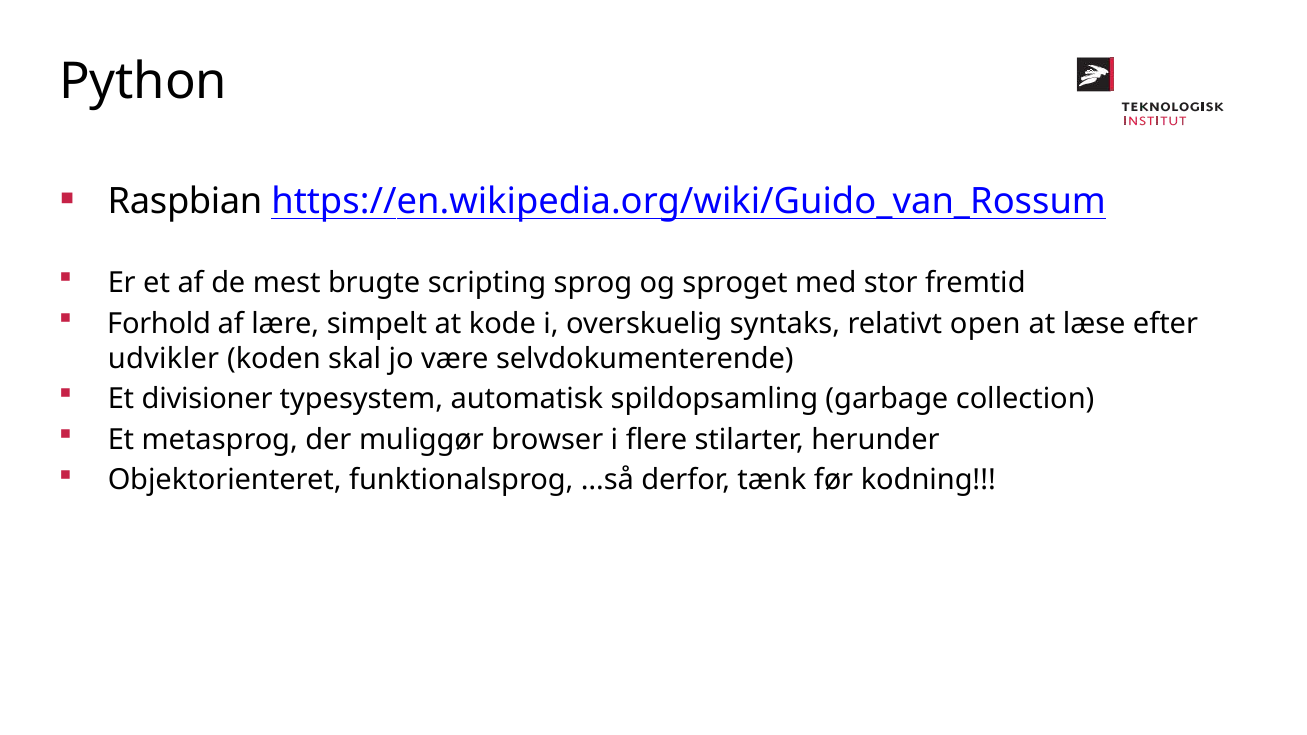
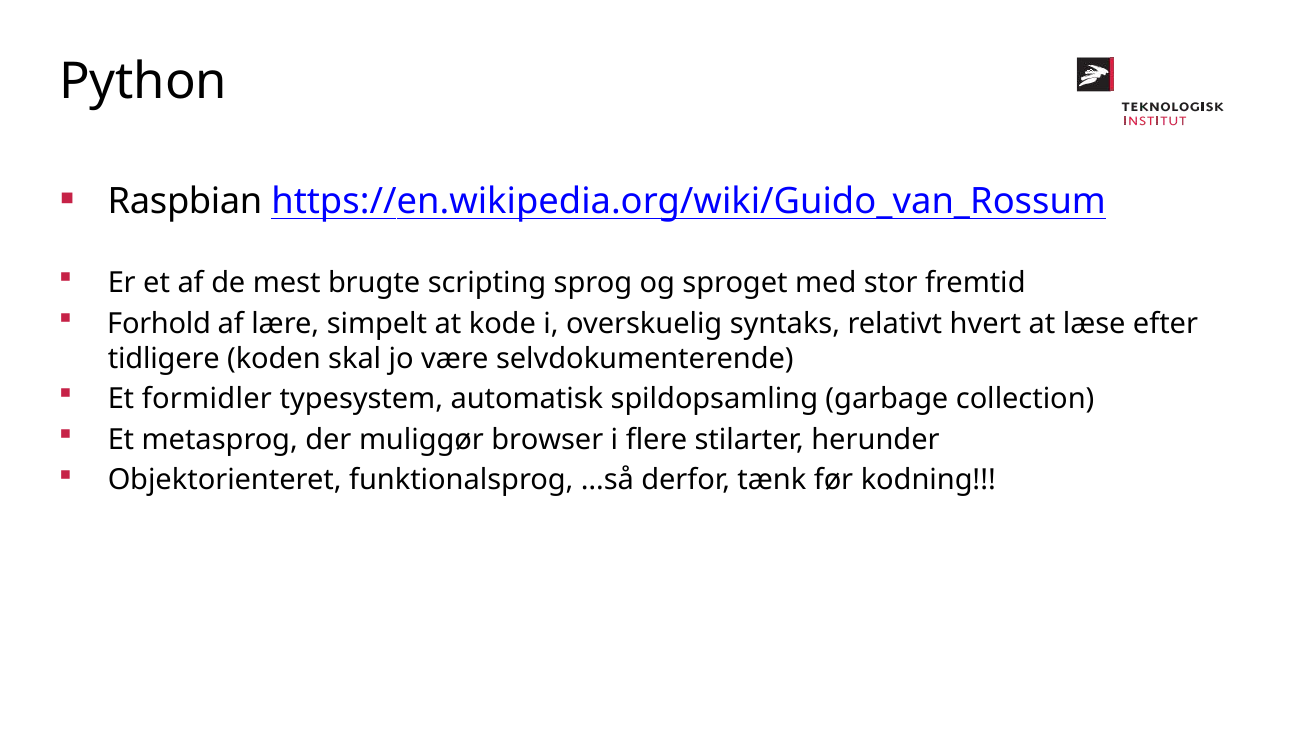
open: open -> hvert
udvikler: udvikler -> tidligere
divisioner: divisioner -> formidler
